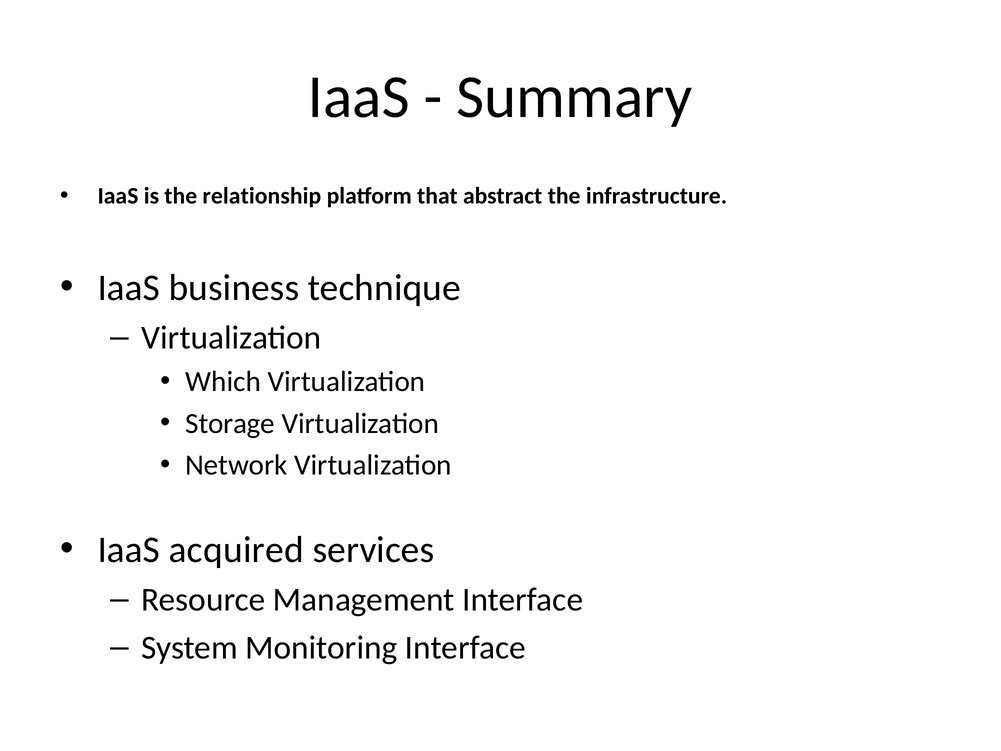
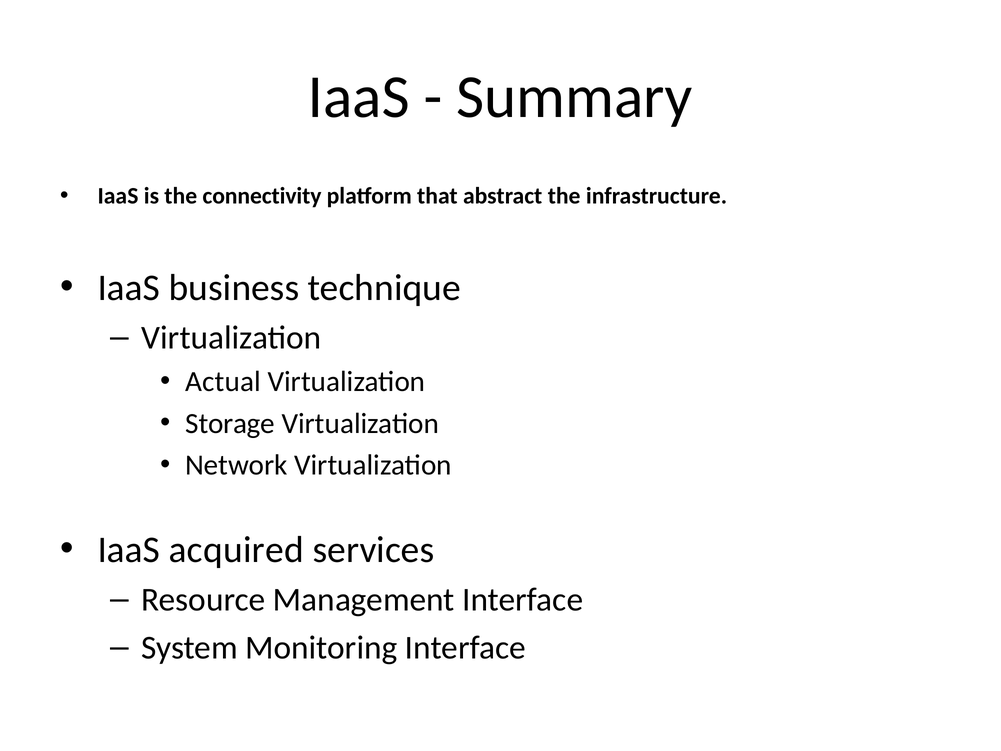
relationship: relationship -> connectivity
Which: Which -> Actual
